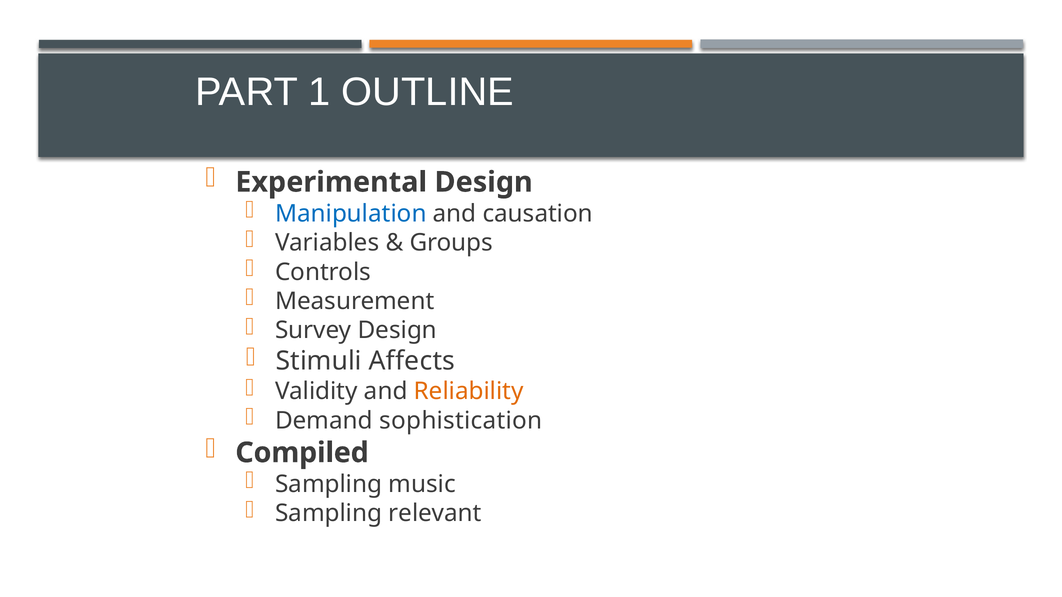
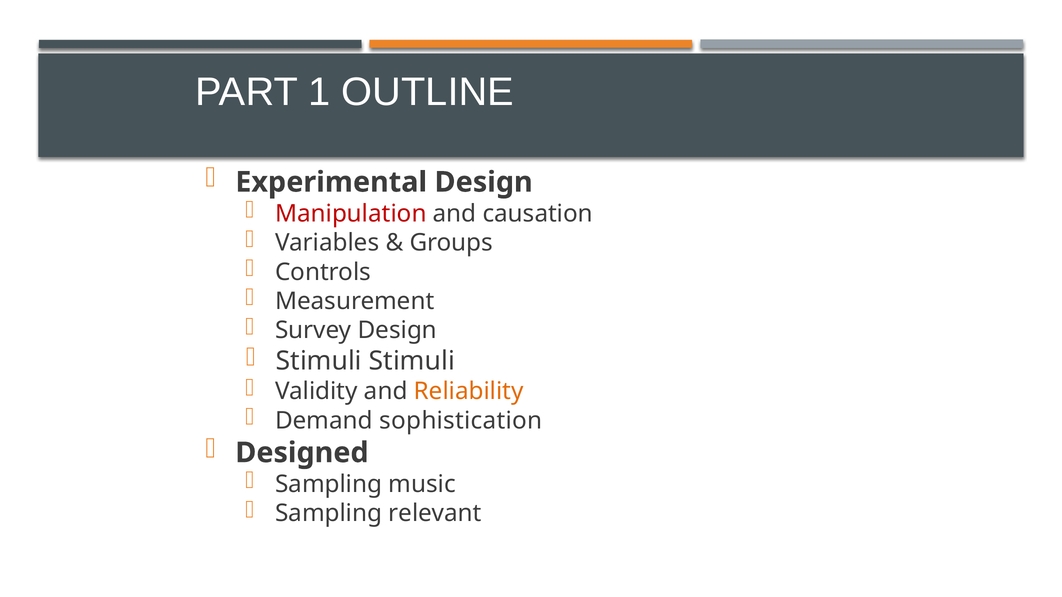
Manipulation colour: blue -> red
Stimuli Affects: Affects -> Stimuli
Compiled: Compiled -> Designed
